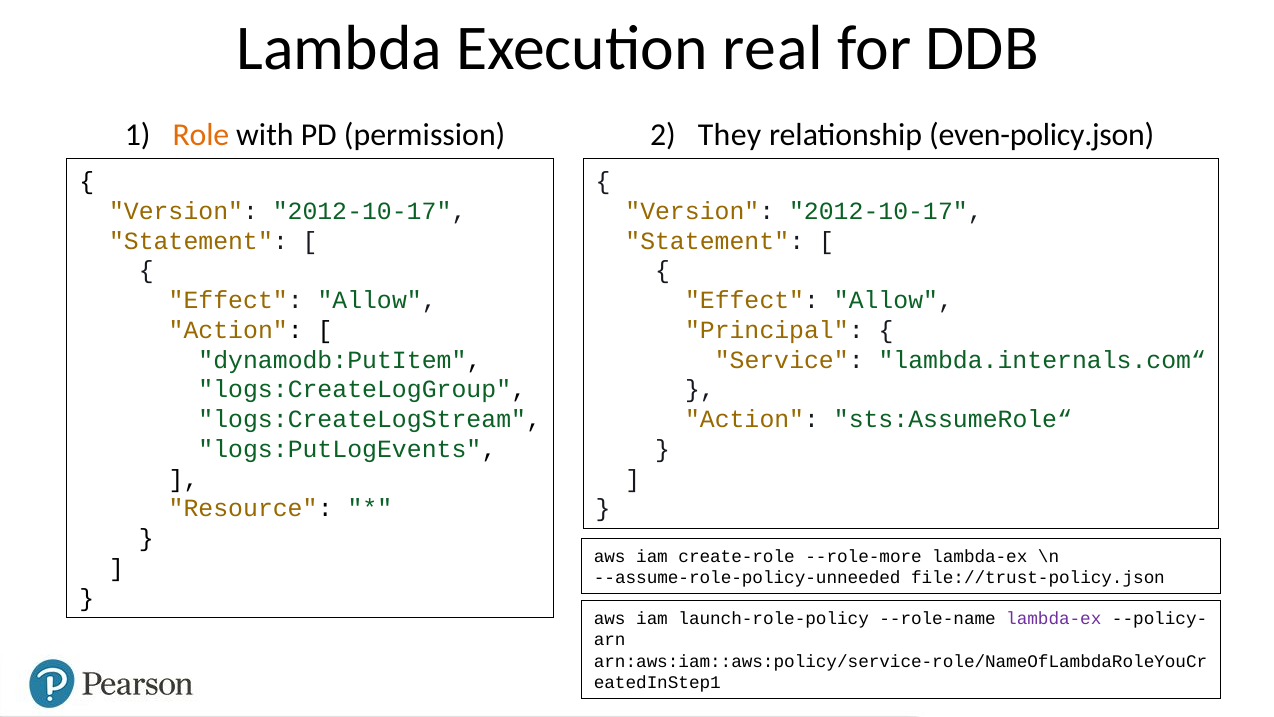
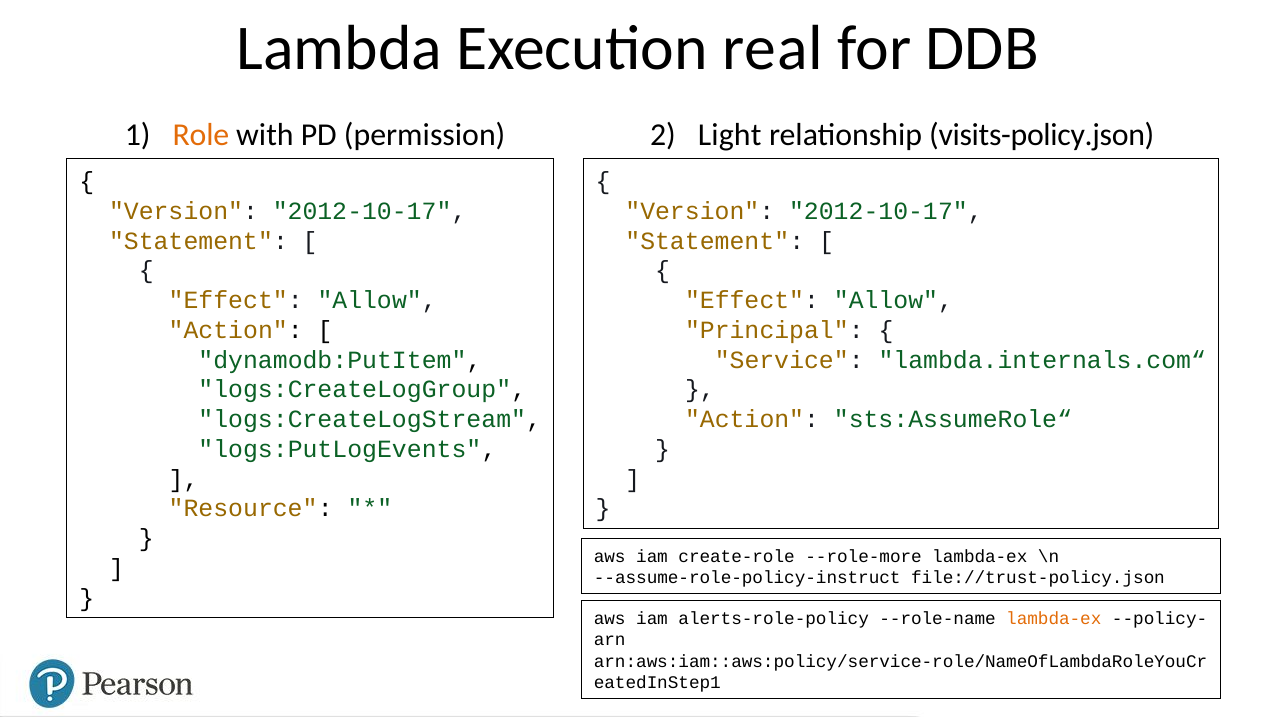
They: They -> Light
even-policy.json: even-policy.json -> visits-policy.json
--assume-role-policy-unneeded: --assume-role-policy-unneeded -> --assume-role-policy-instruct
launch-role-policy: launch-role-policy -> alerts-role-policy
lambda-ex at (1054, 618) colour: purple -> orange
